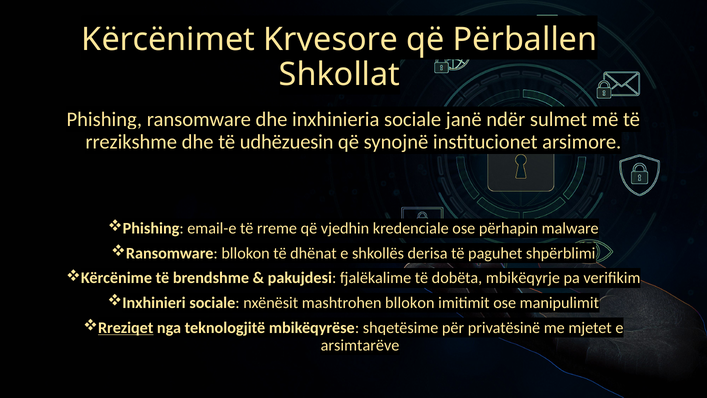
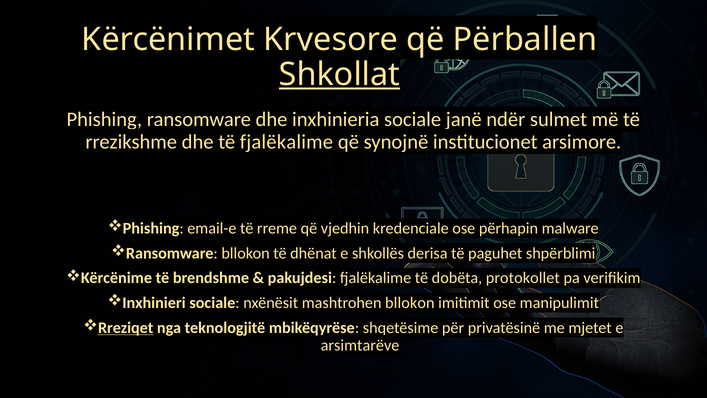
Shkollat underline: none -> present
të udhëzuesin: udhëzuesin -> fjalëkalime
mbikëqyrje: mbikëqyrje -> protokollet
